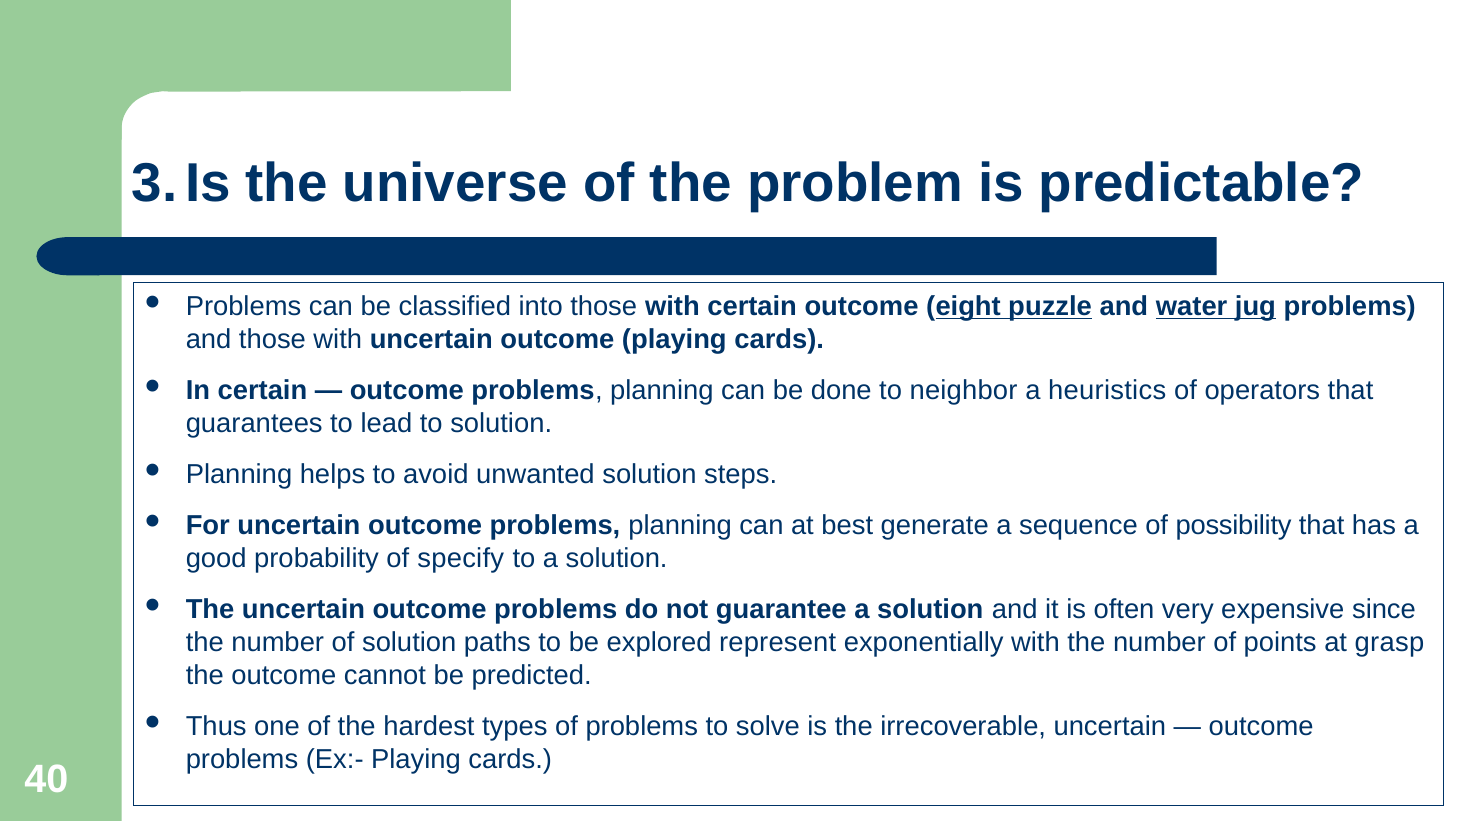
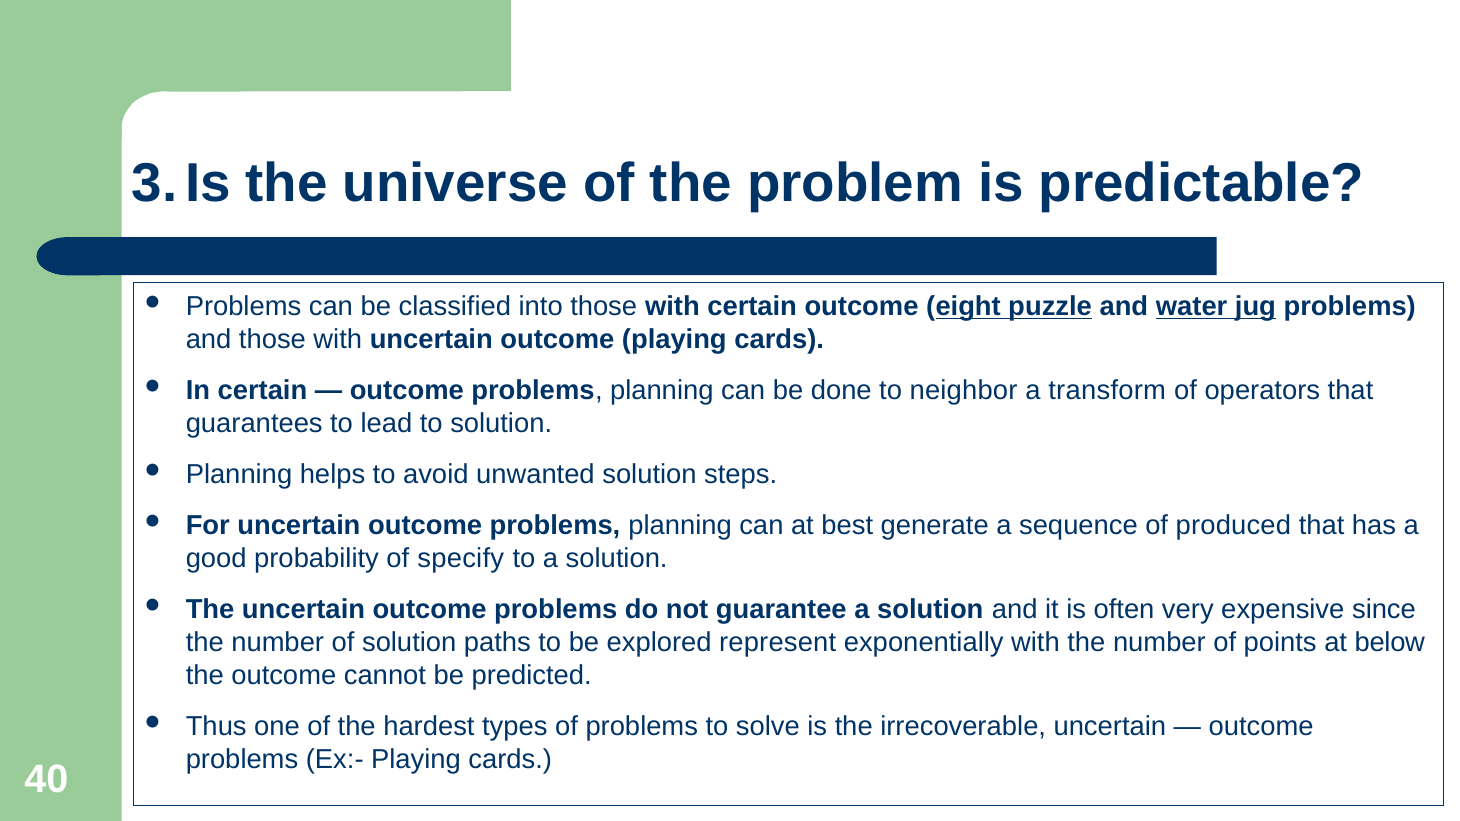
heuristics: heuristics -> transform
possibility: possibility -> produced
grasp: grasp -> below
